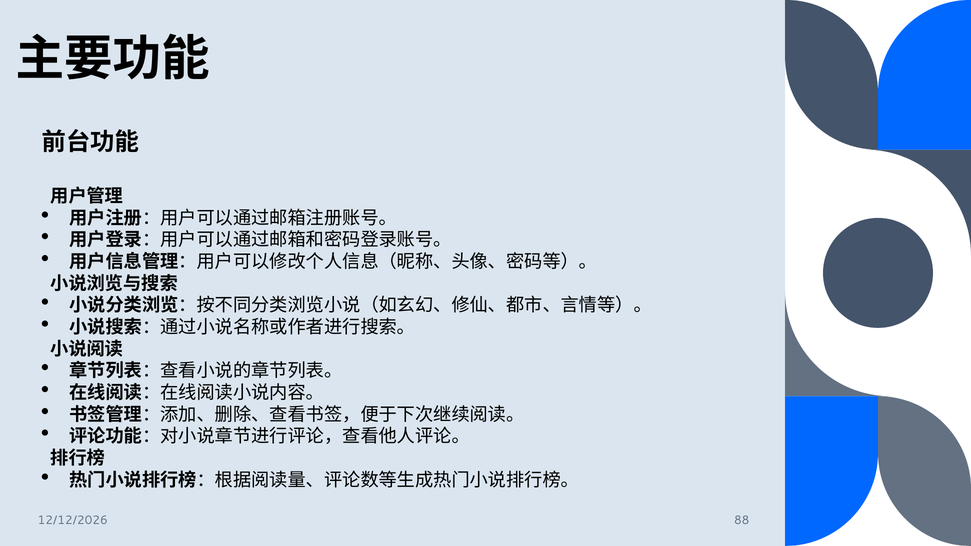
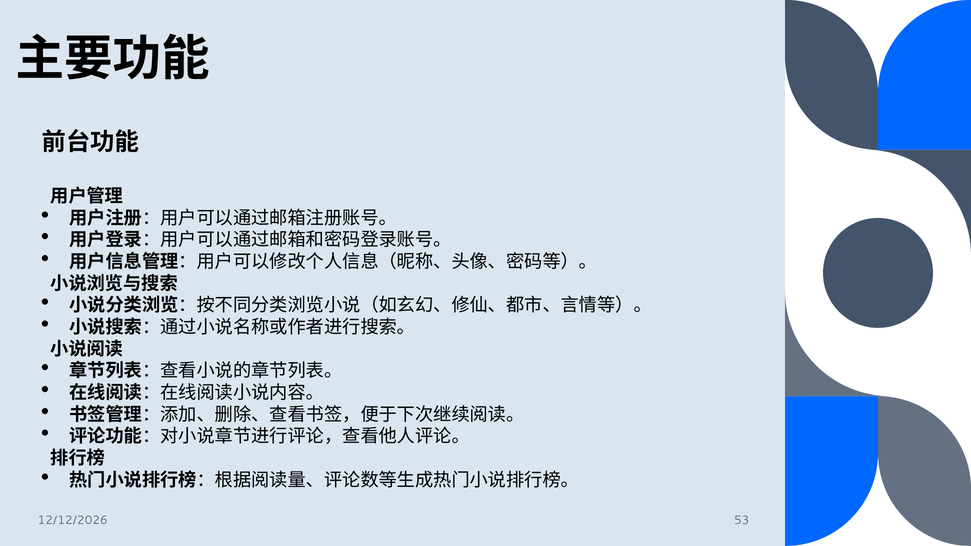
88: 88 -> 53
